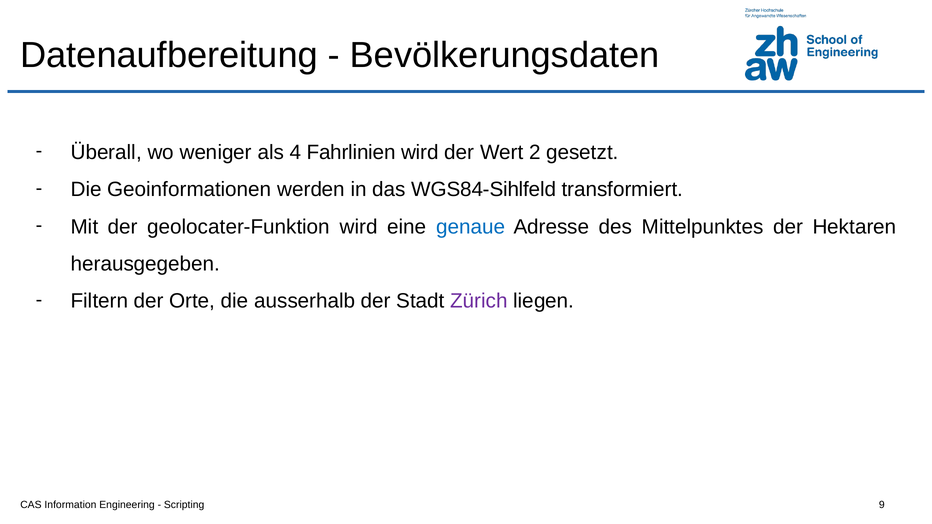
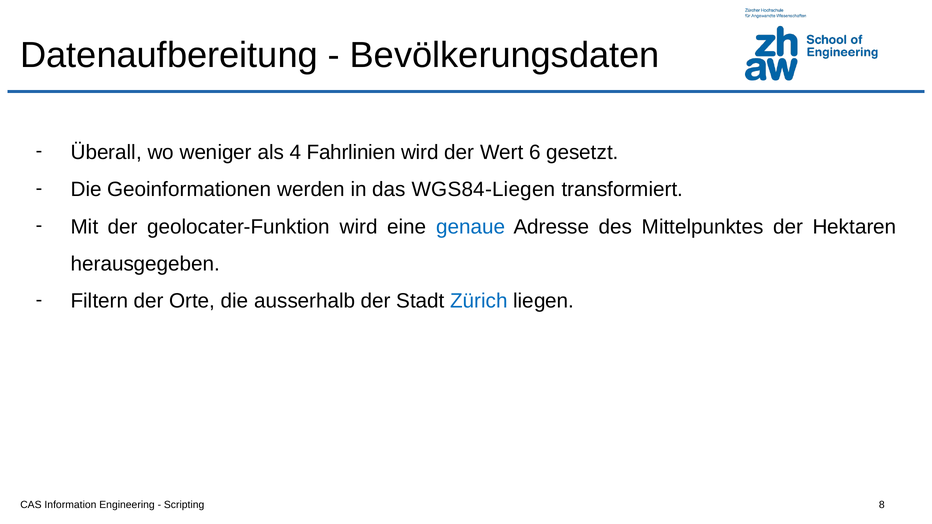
2: 2 -> 6
WGS84-Sihlfeld: WGS84-Sihlfeld -> WGS84-Liegen
Zürich colour: purple -> blue
9: 9 -> 8
